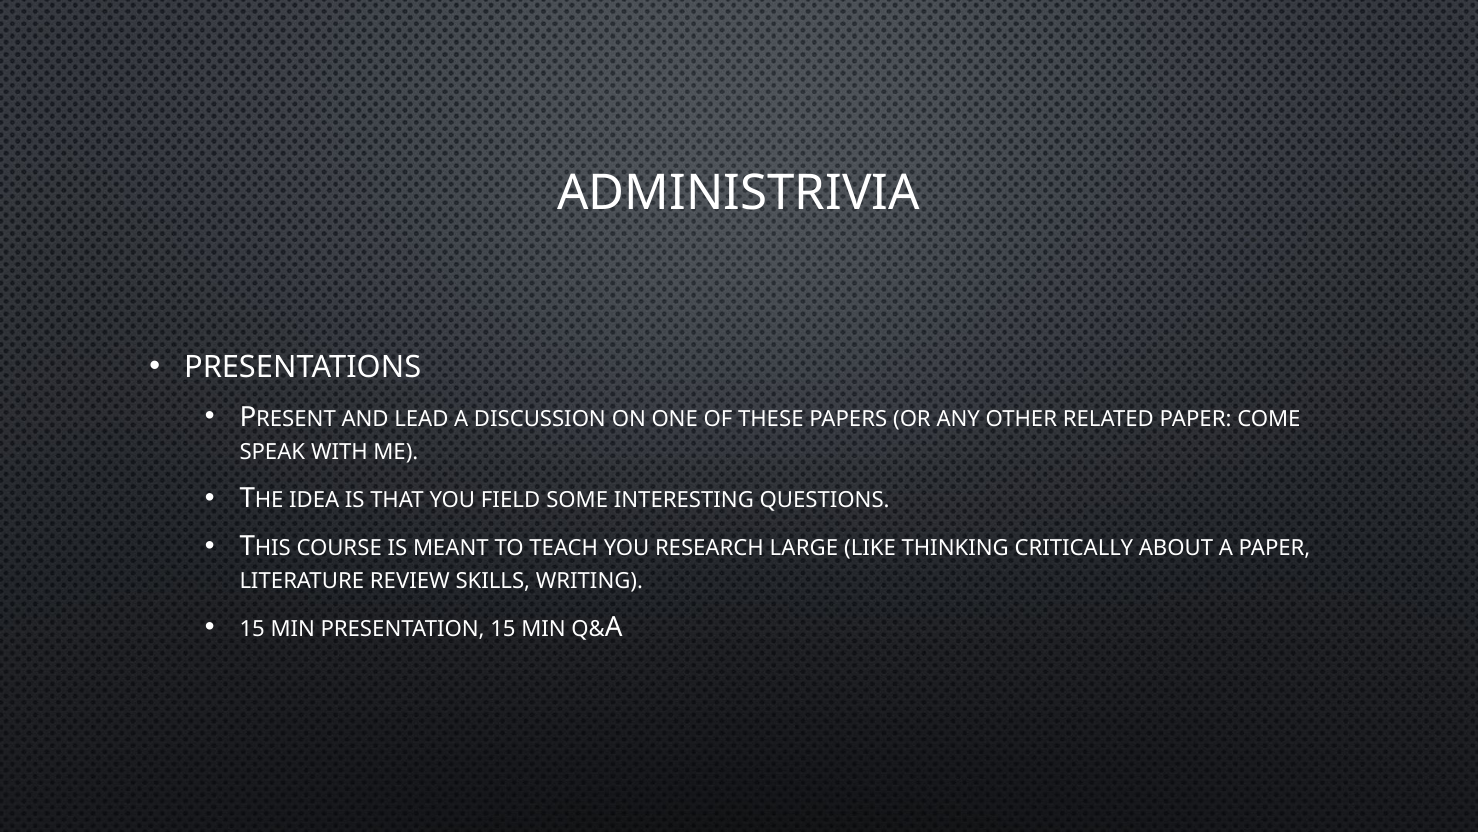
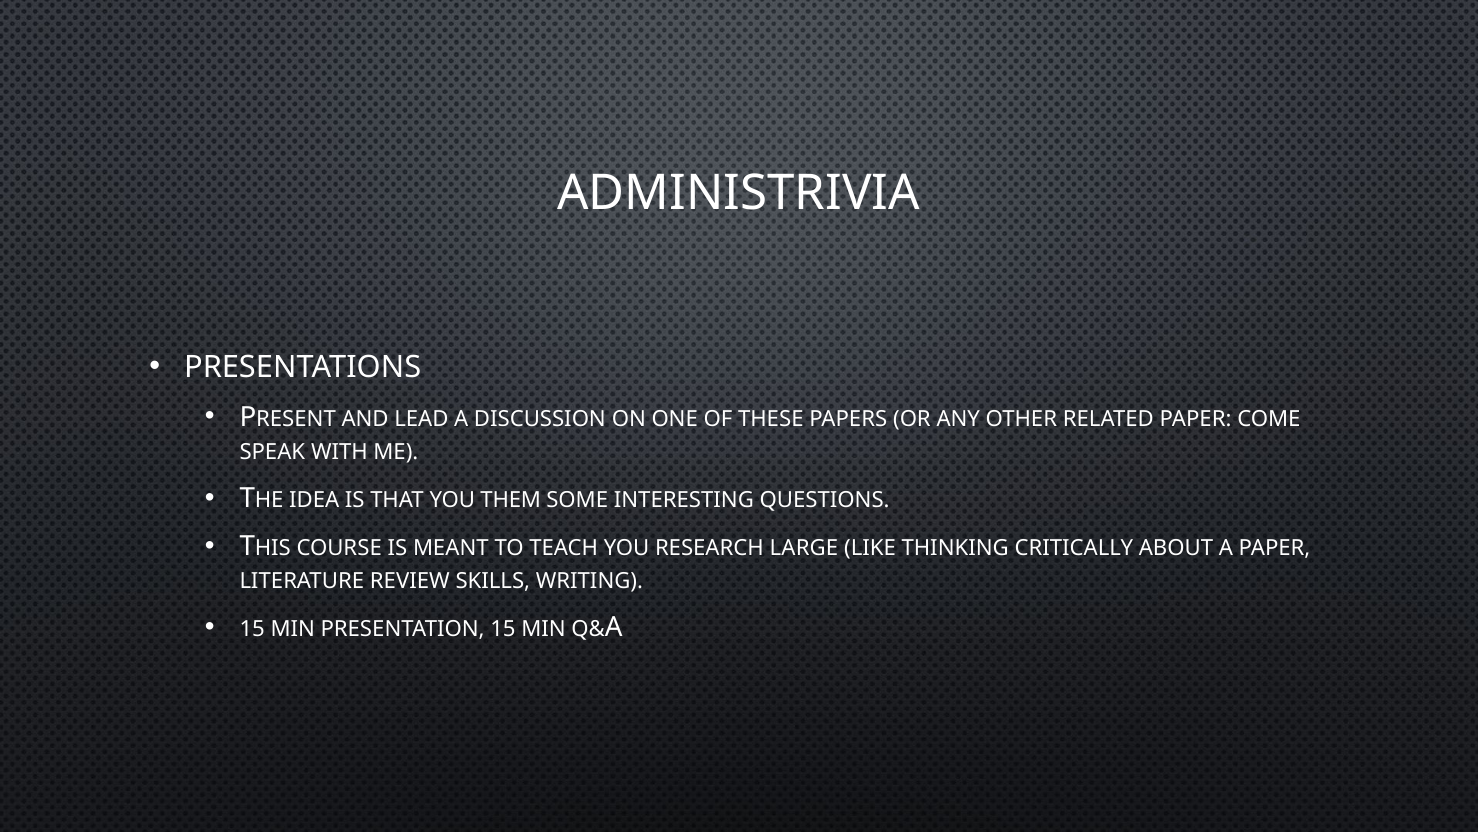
FIELD: FIELD -> THEM
